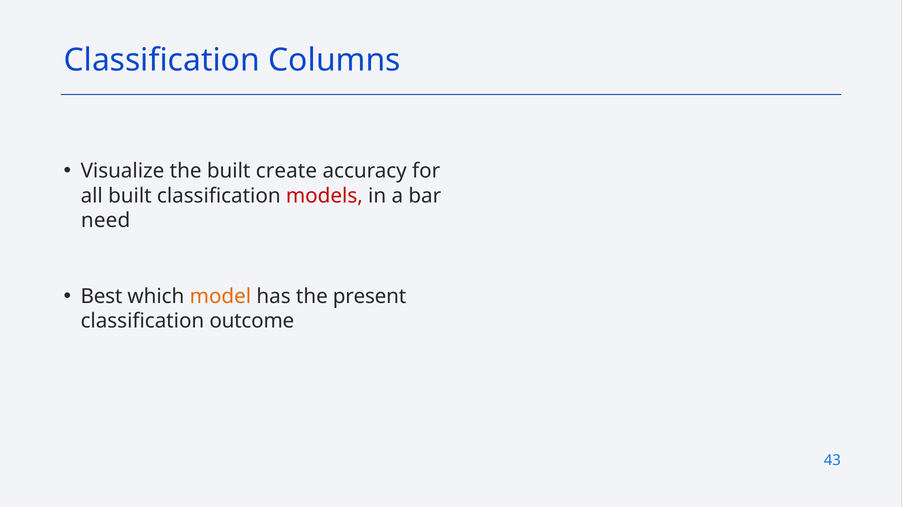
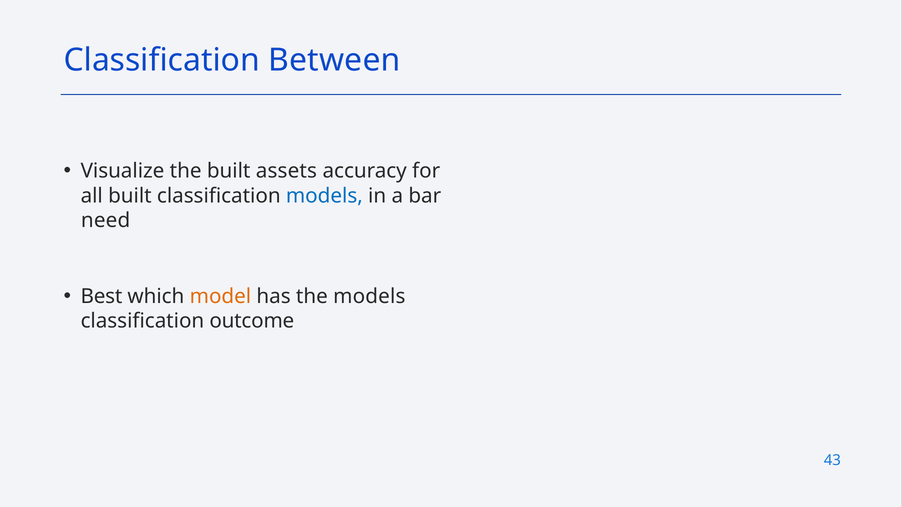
Columns: Columns -> Between
create: create -> assets
models at (324, 196) colour: red -> blue
the present: present -> models
